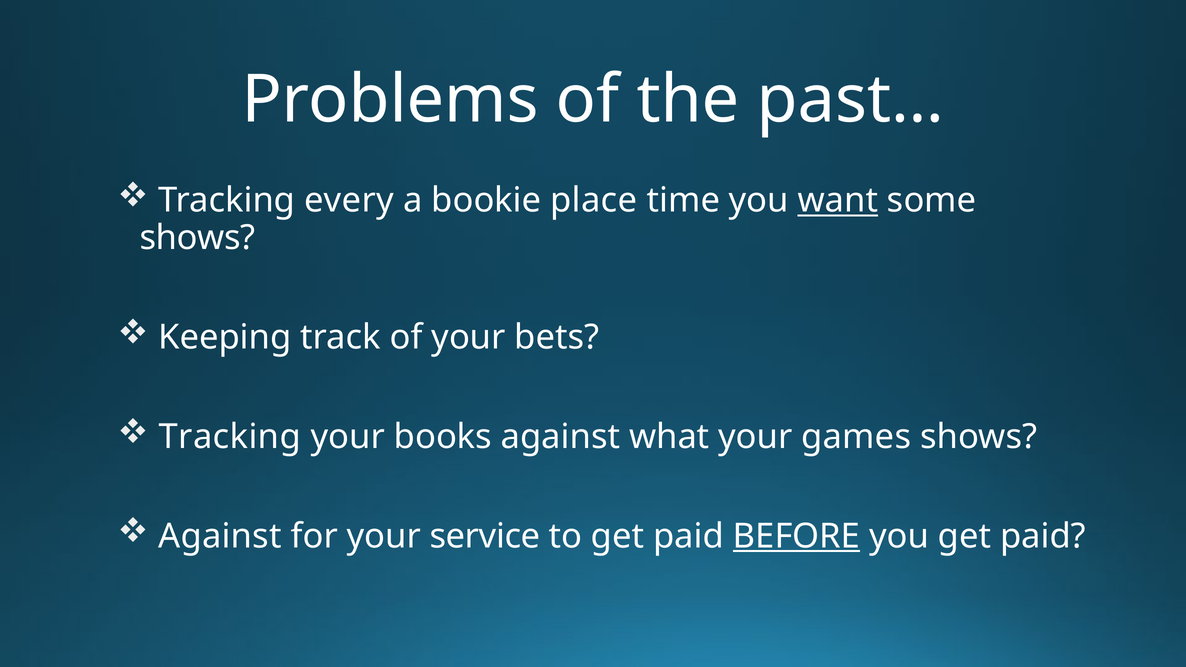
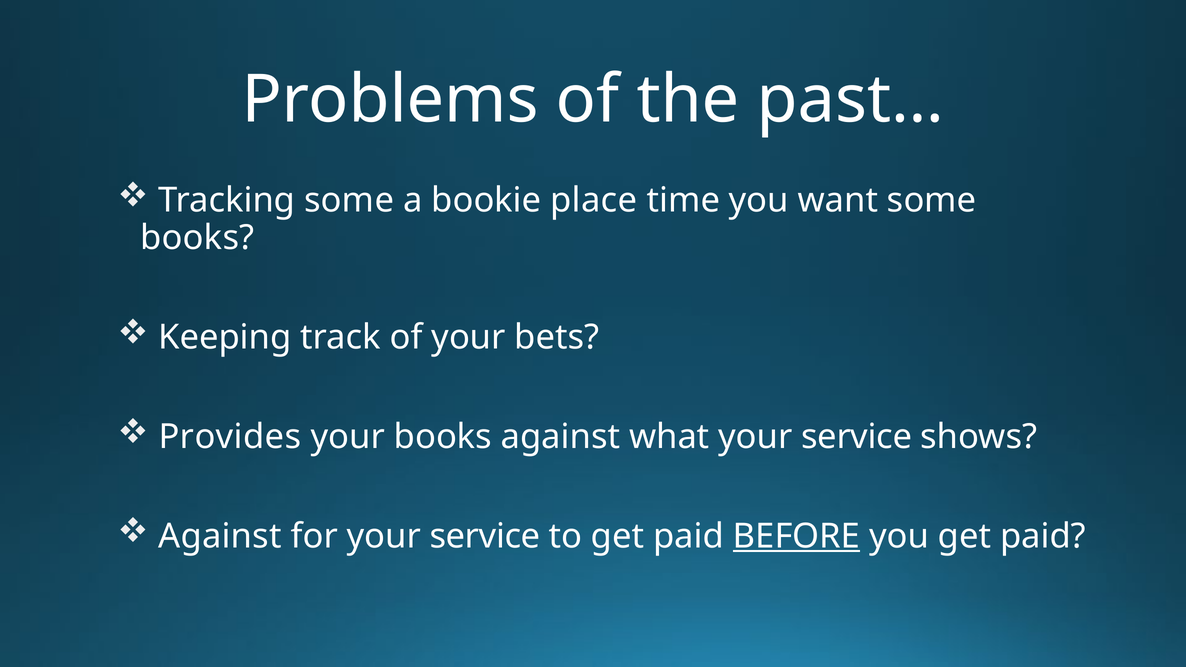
Tracking every: every -> some
want underline: present -> none
shows at (198, 238): shows -> books
Tracking at (230, 437): Tracking -> Provides
what your games: games -> service
